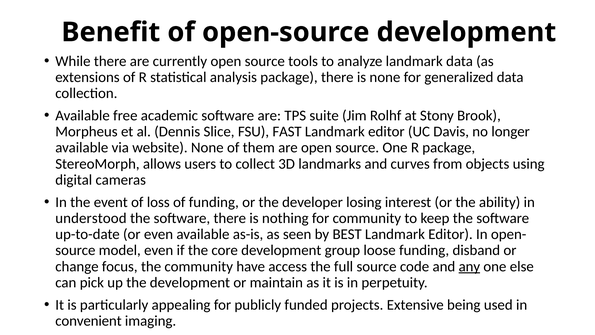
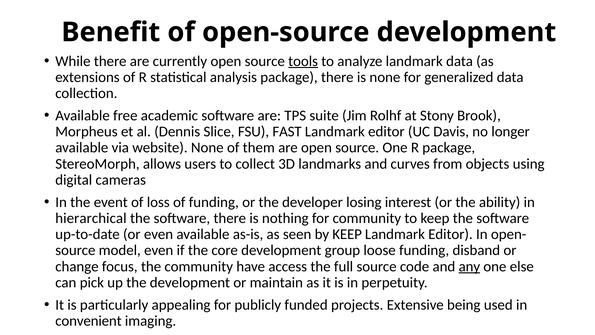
tools underline: none -> present
understood: understood -> hierarchical
by BEST: BEST -> KEEP
